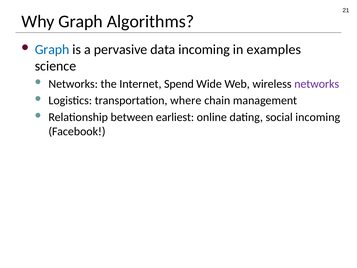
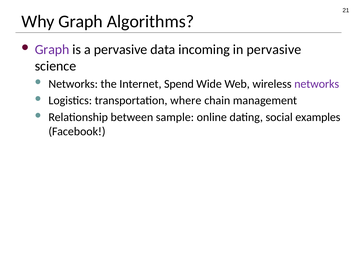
Graph at (52, 49) colour: blue -> purple
in examples: examples -> pervasive
earliest: earliest -> sample
social incoming: incoming -> examples
